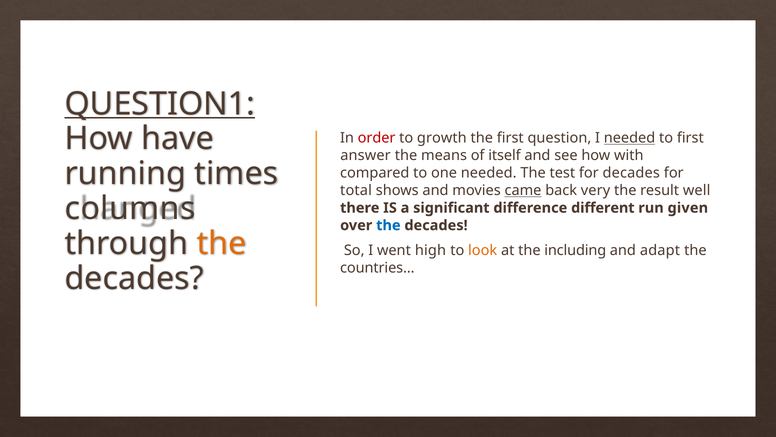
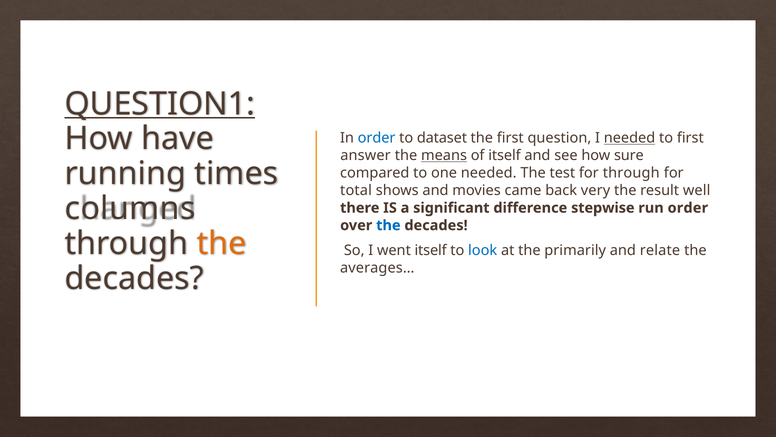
order at (377, 138) colour: red -> blue
growth: growth -> dataset
means underline: none -> present
with: with -> sure
for decades: decades -> through
came underline: present -> none
different: different -> stepwise
run given: given -> order
went high: high -> itself
look colour: orange -> blue
including: including -> primarily
adapt: adapt -> relate
countries…: countries… -> averages…
